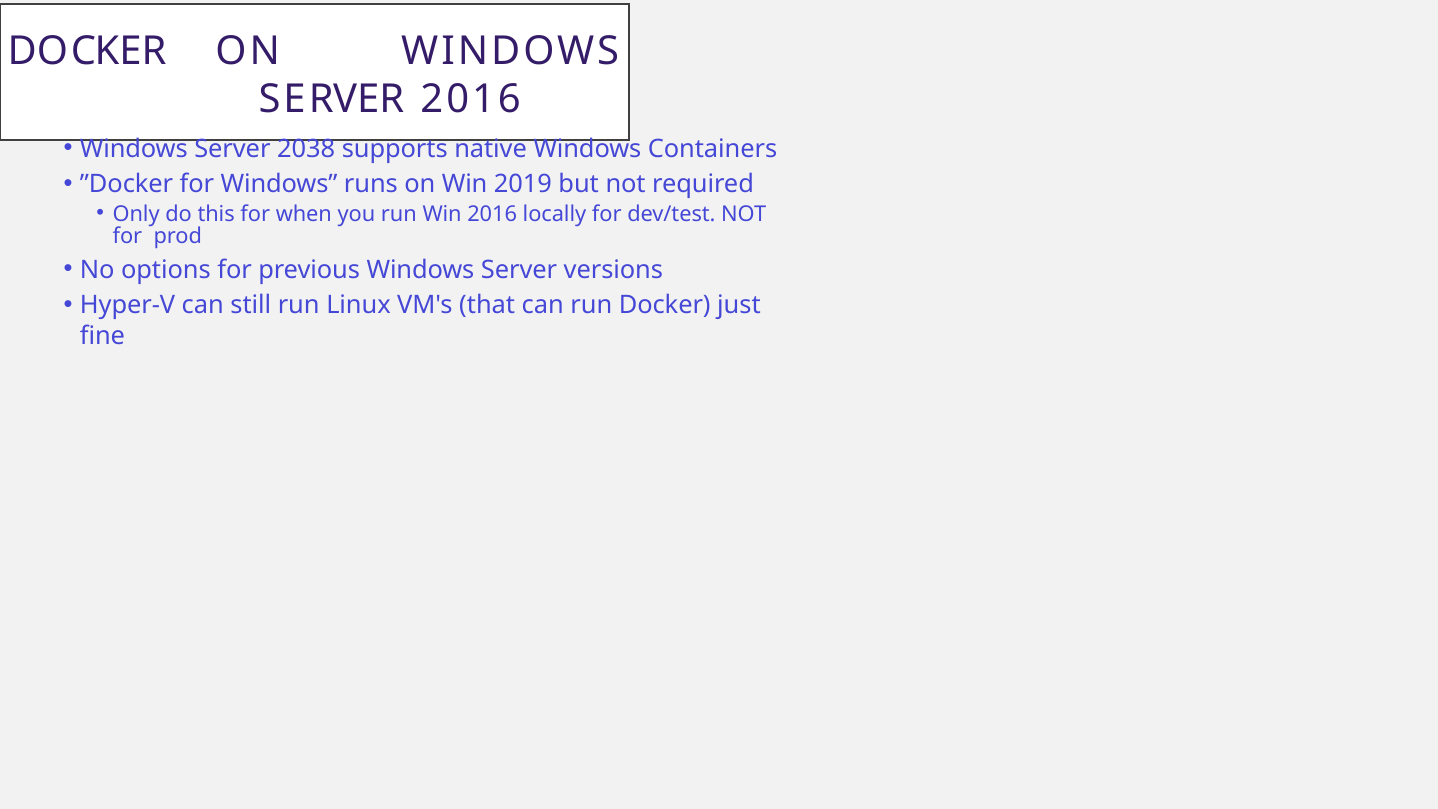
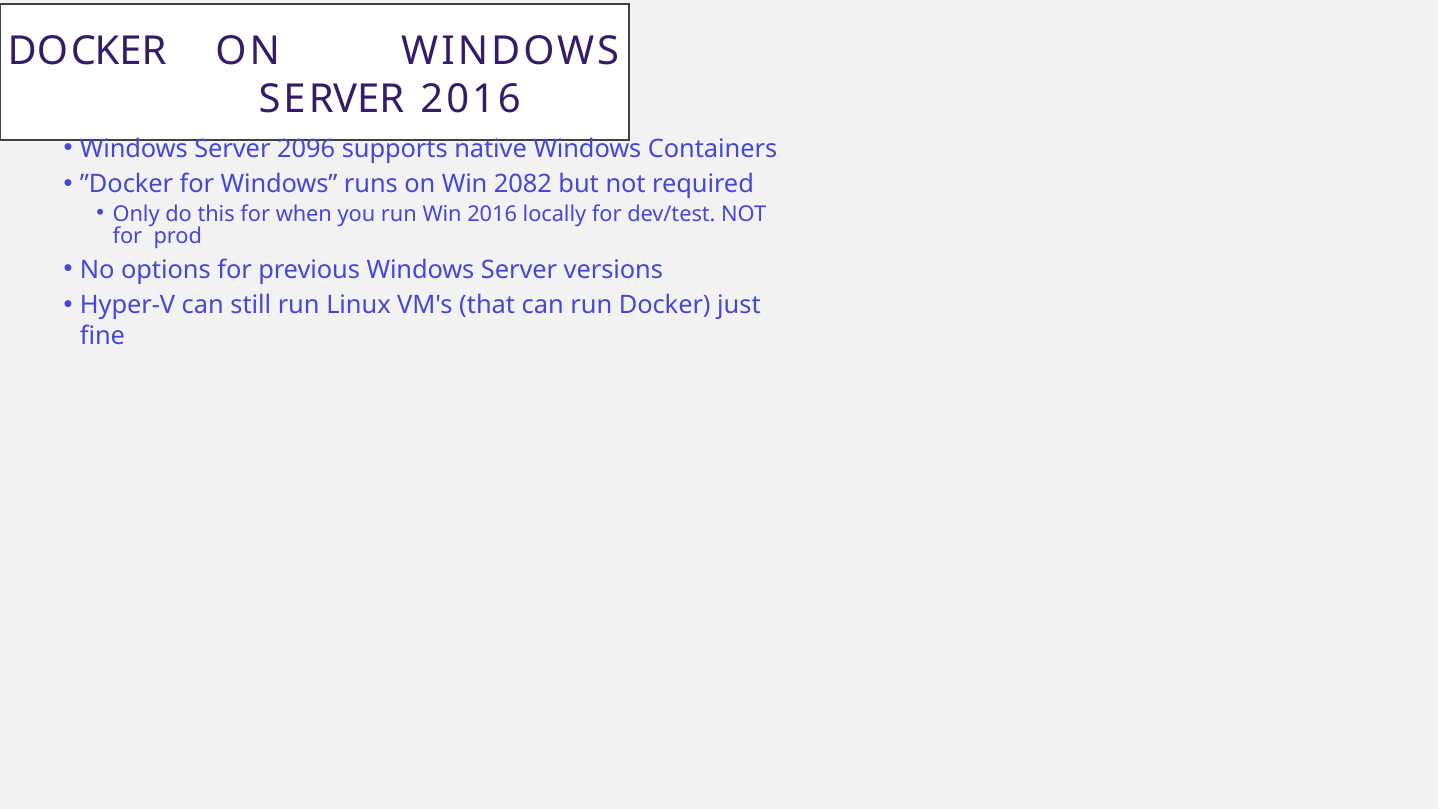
2038: 2038 -> 2096
2019: 2019 -> 2082
